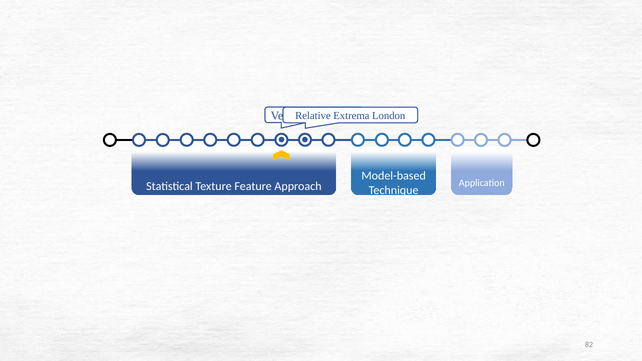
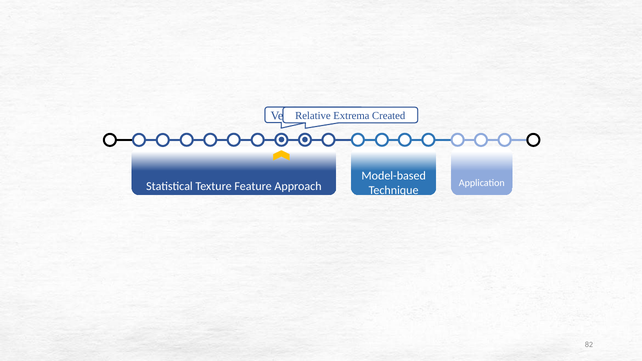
London: London -> Created
